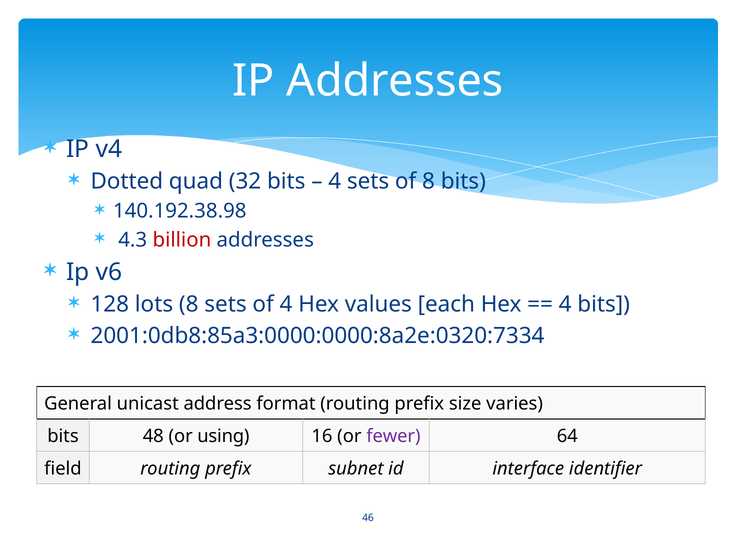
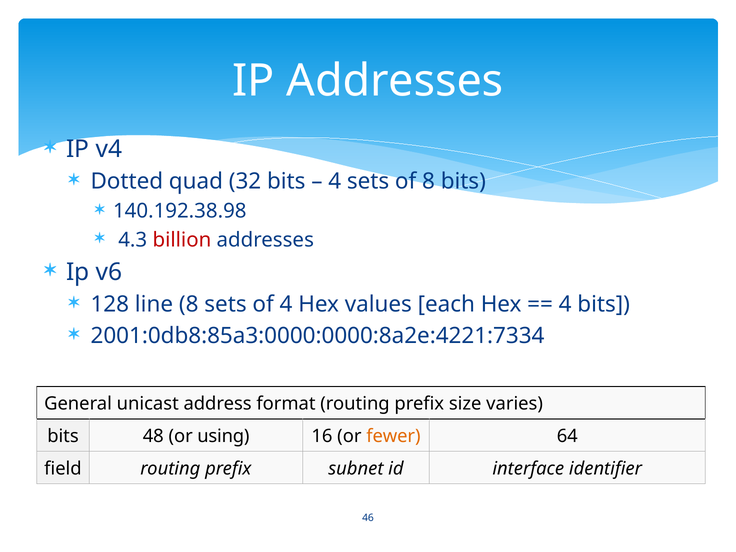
lots: lots -> line
2001:0db8:85a3:0000:0000:8a2e:0320:7334: 2001:0db8:85a3:0000:0000:8a2e:0320:7334 -> 2001:0db8:85a3:0000:0000:8a2e:4221:7334
fewer colour: purple -> orange
